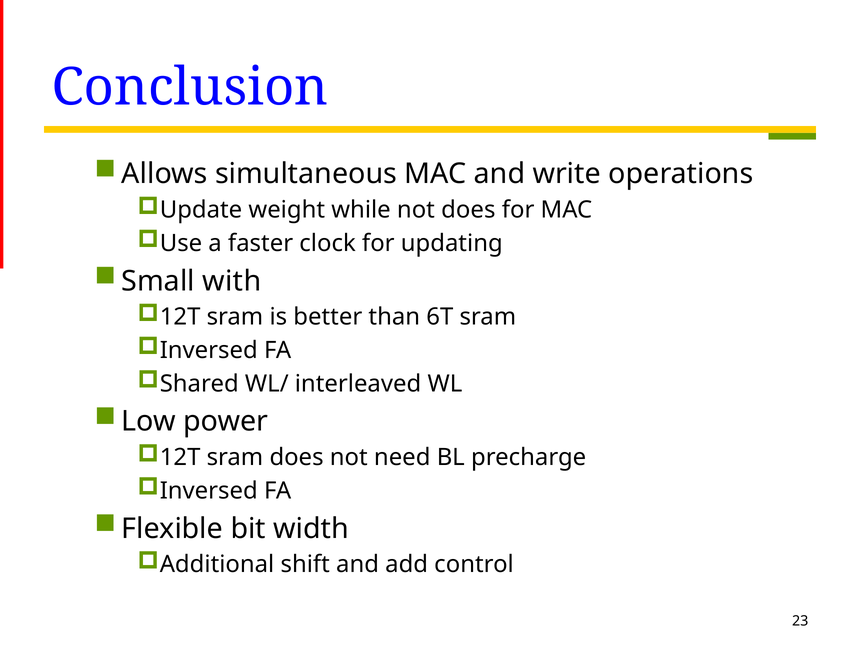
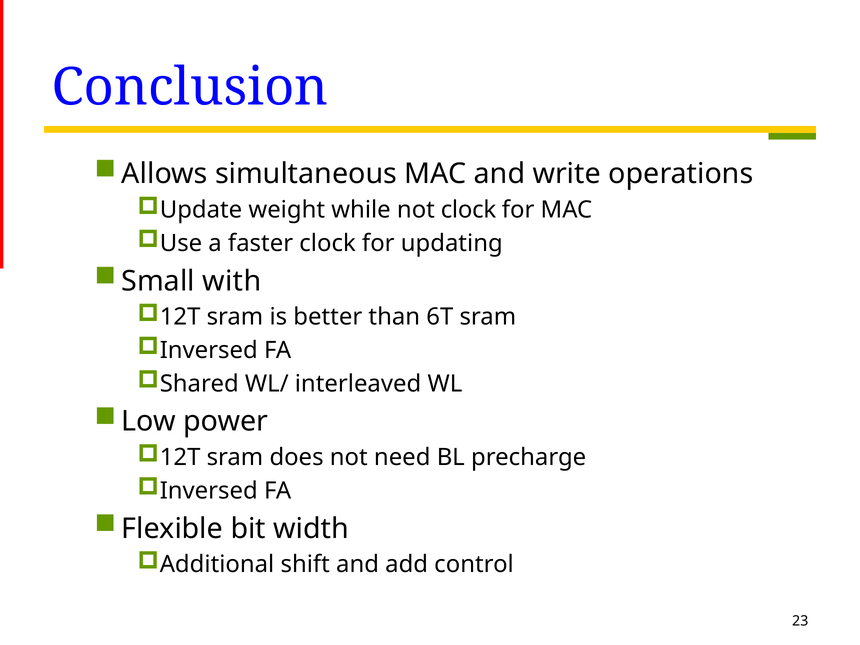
not does: does -> clock
